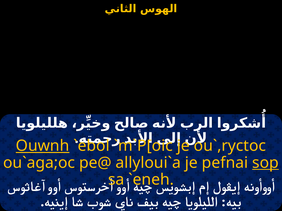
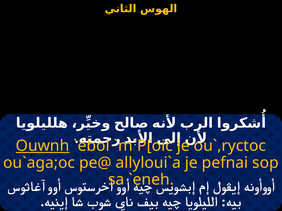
sop underline: present -> none
